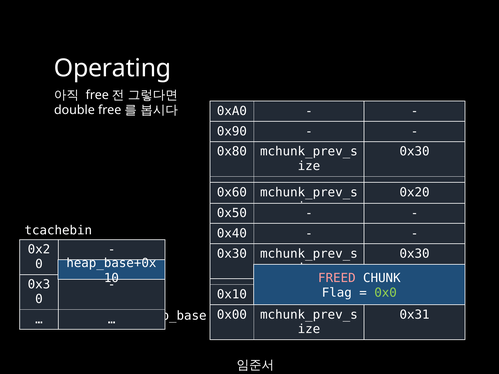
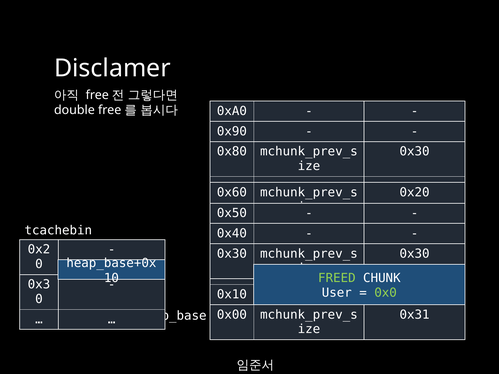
Operating: Operating -> Disclamer
FREED colour: pink -> light green
Flag: Flag -> User
